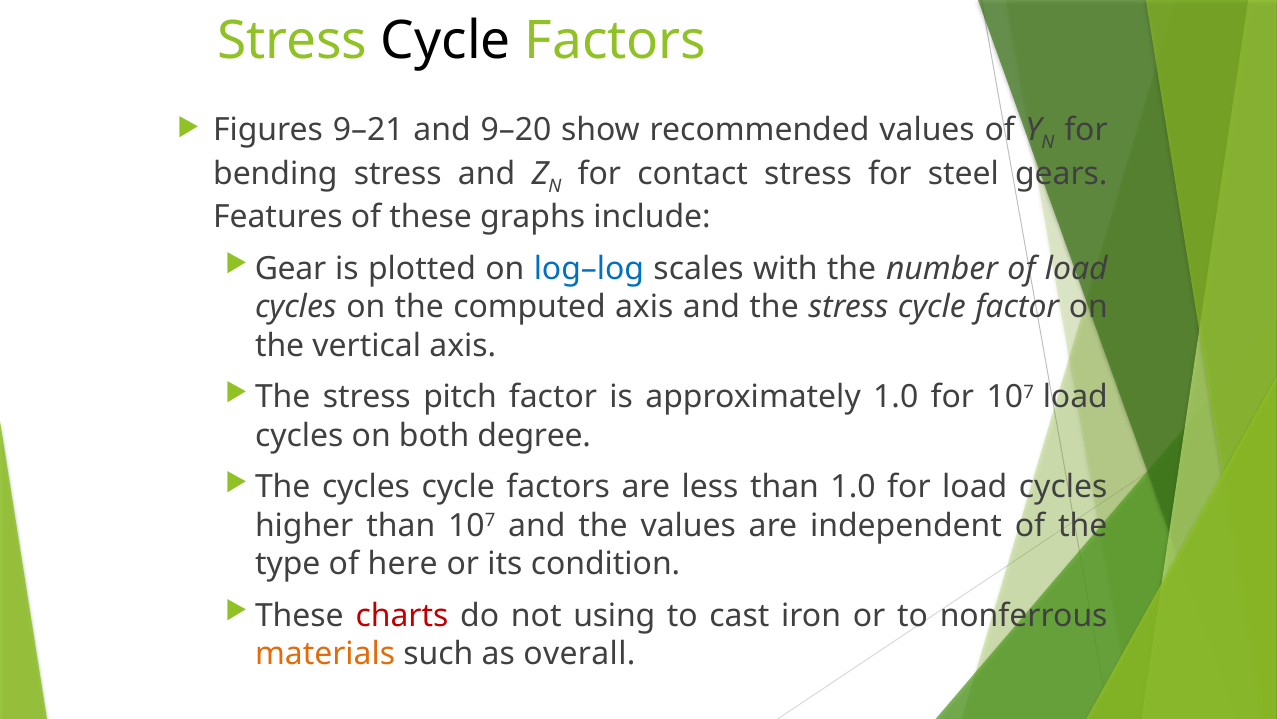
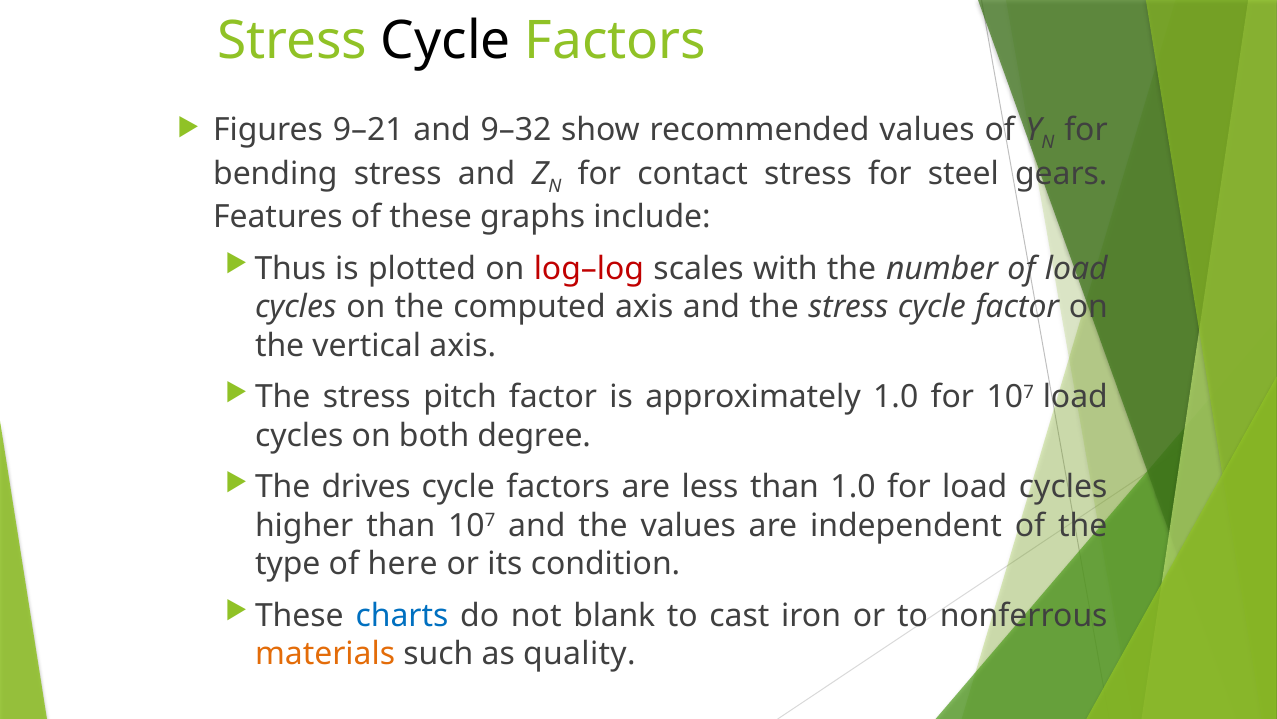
9–20: 9–20 -> 9–32
Gear: Gear -> Thus
log–log colour: blue -> red
The cycles: cycles -> drives
charts colour: red -> blue
using: using -> blank
overall: overall -> quality
